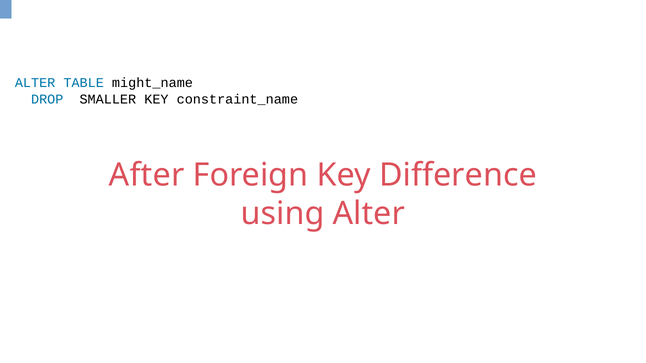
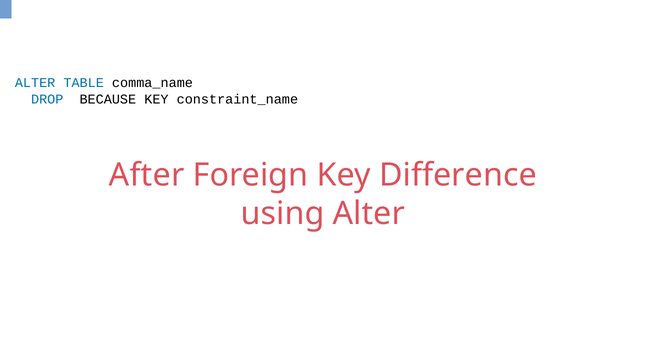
might_name: might_name -> comma_name
SMALLER: SMALLER -> BECAUSE
